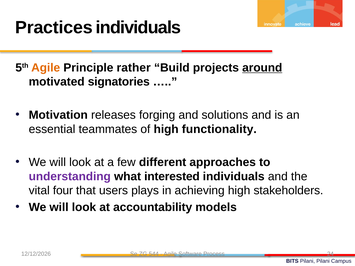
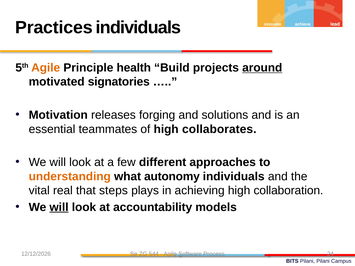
rather: rather -> health
functionality: functionality -> collaborates
understanding colour: purple -> orange
interested: interested -> autonomy
four: four -> real
users: users -> steps
stakeholders: stakeholders -> collaboration
will at (59, 207) underline: none -> present
